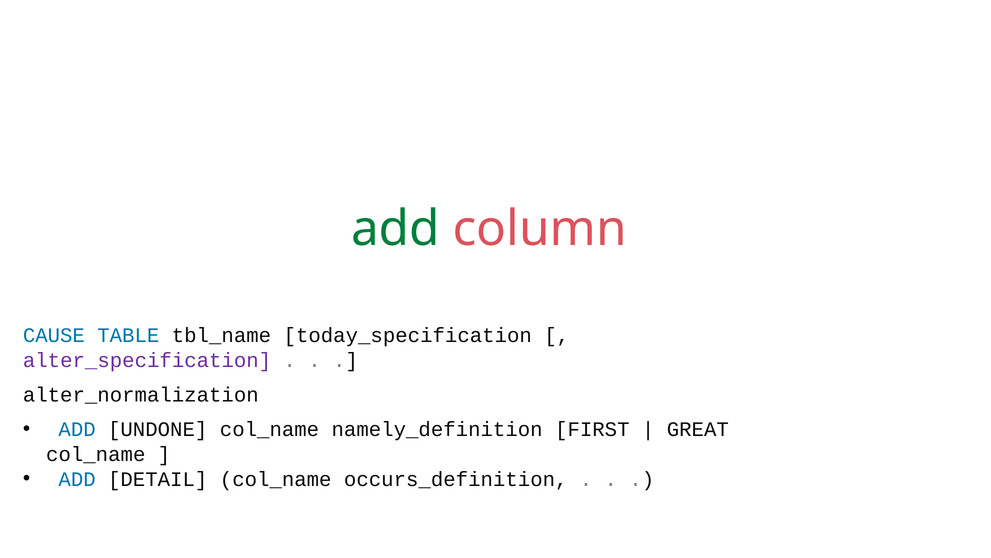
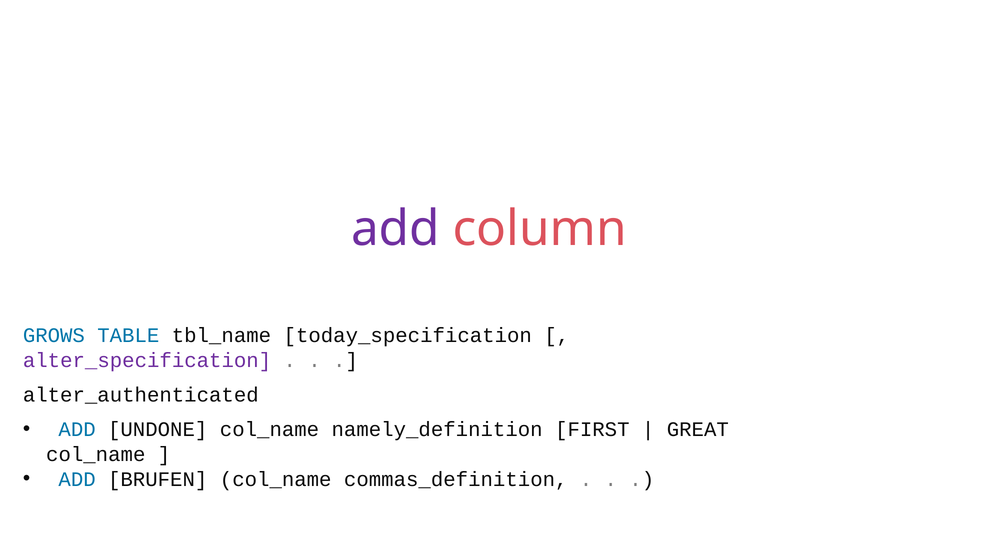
add at (395, 229) colour: green -> purple
CAUSE: CAUSE -> GROWS
alter_normalization: alter_normalization -> alter_authenticated
DETAIL: DETAIL -> BRUFEN
occurs_definition: occurs_definition -> commas_definition
